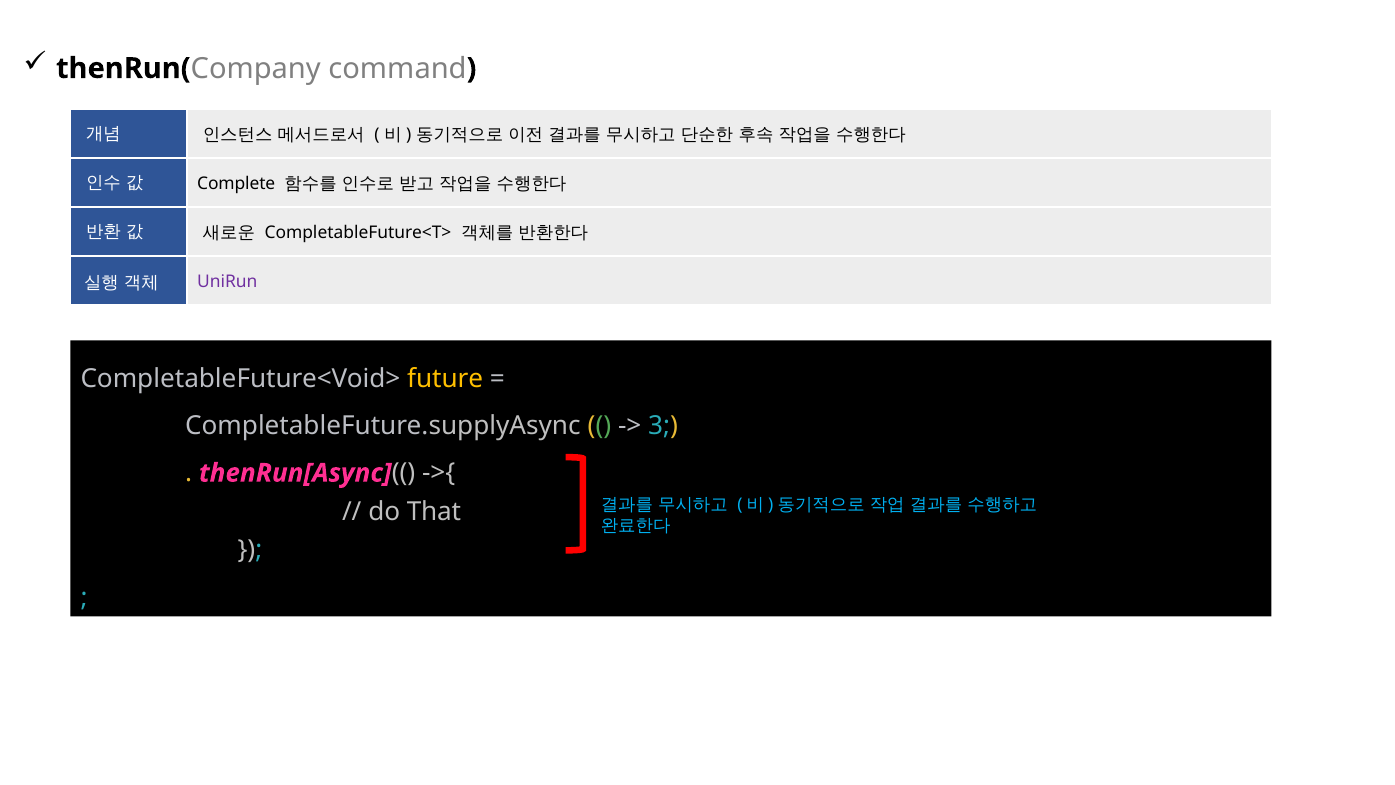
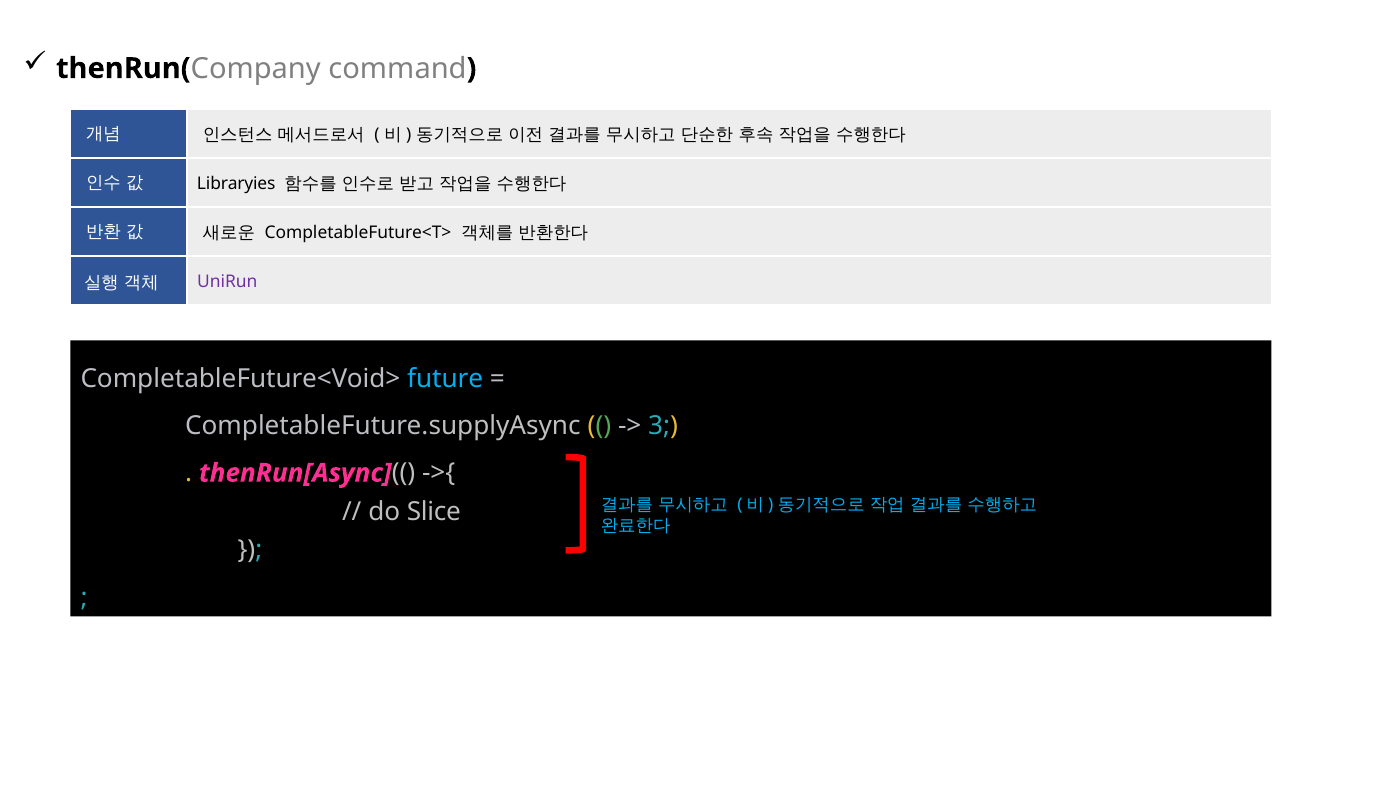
Complete: Complete -> Libraryies
future colour: yellow -> light blue
That: That -> Slice
